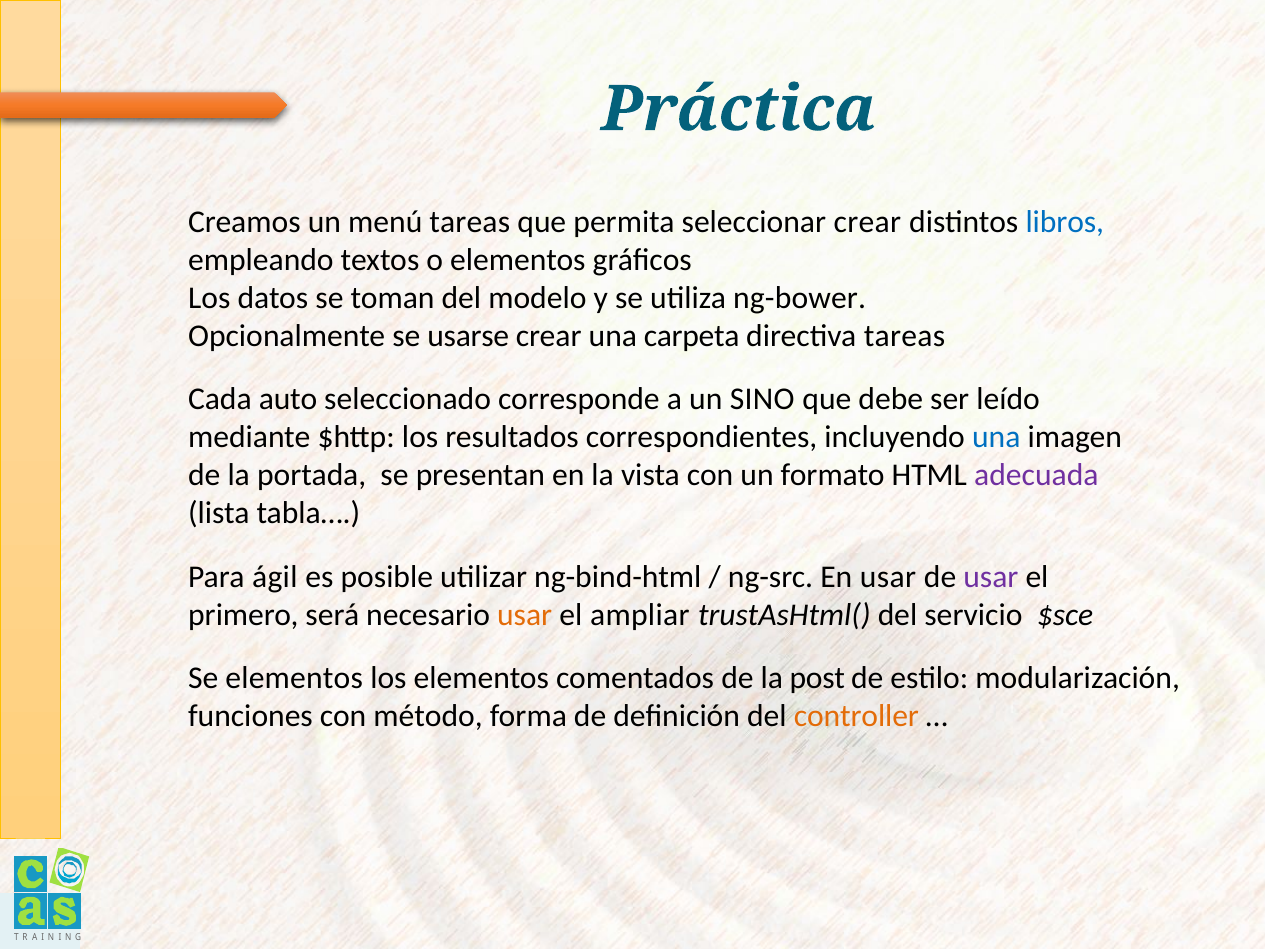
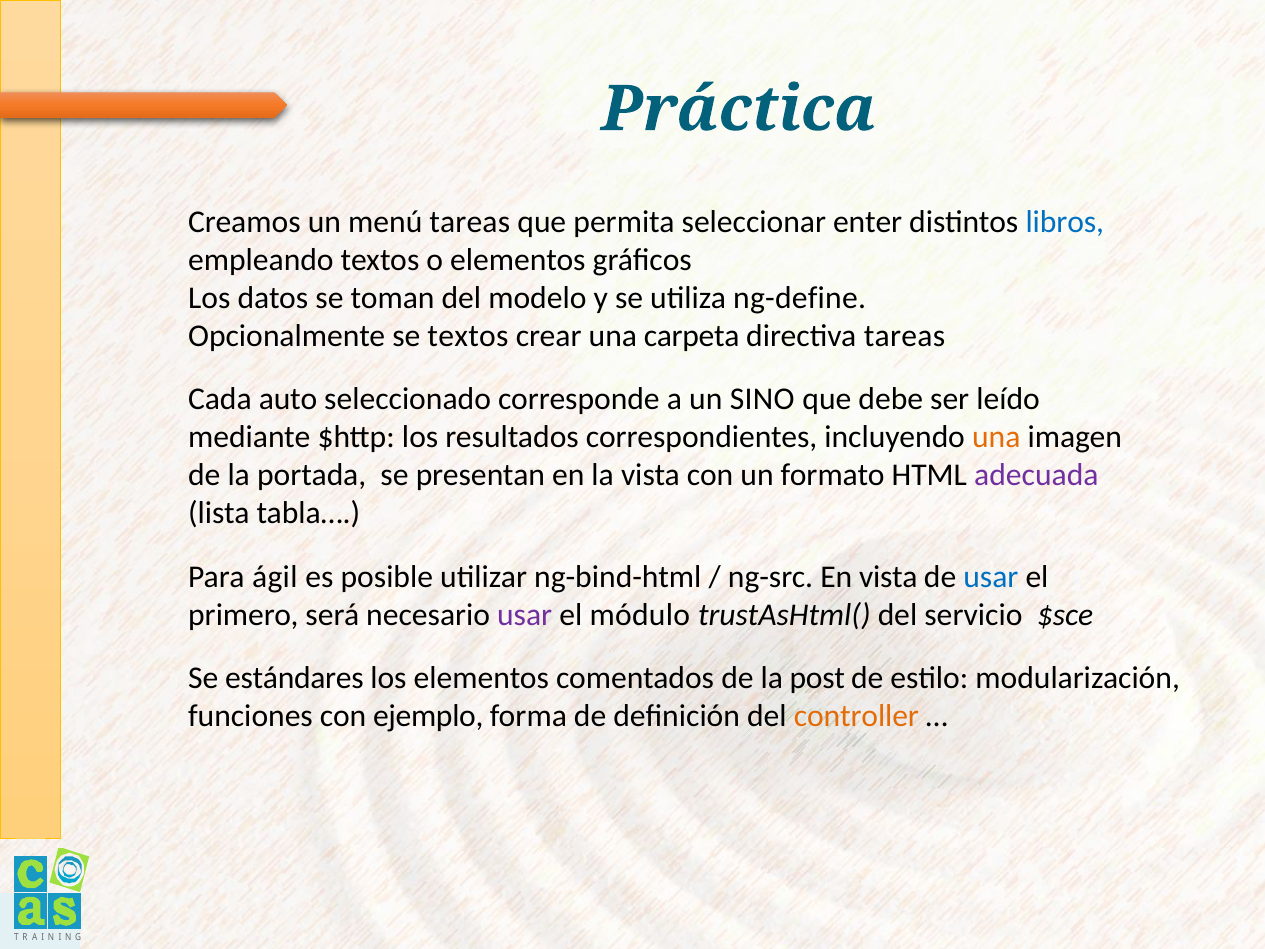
seleccionar crear: crear -> enter
ng-bower: ng-bower -> ng-define
se usarse: usarse -> textos
una at (996, 437) colour: blue -> orange
En usar: usar -> vista
usar at (991, 577) colour: purple -> blue
usar at (525, 615) colour: orange -> purple
ampliar: ampliar -> módulo
Se elementos: elementos -> estándares
método: método -> ejemplo
